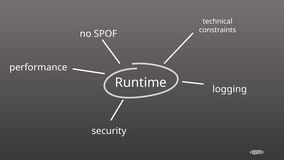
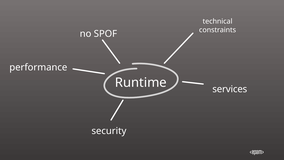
logging: logging -> services
